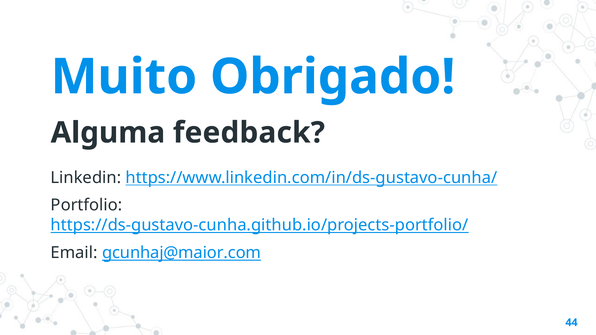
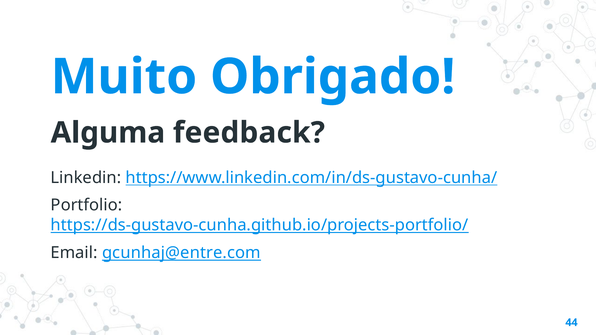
gcunhaj@maior.com: gcunhaj@maior.com -> gcunhaj@entre.com
